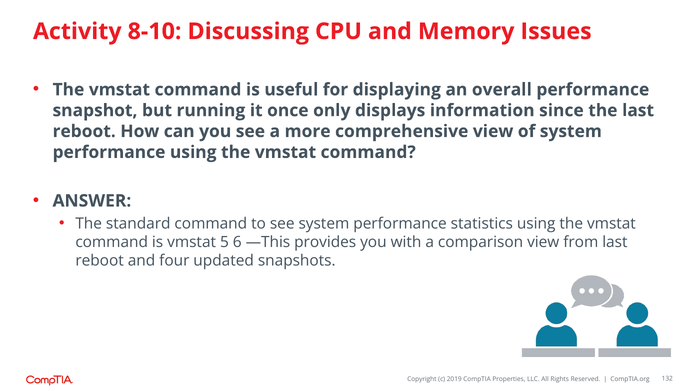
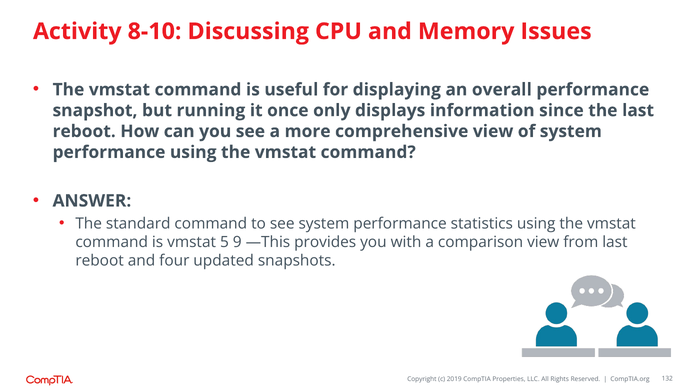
6: 6 -> 9
